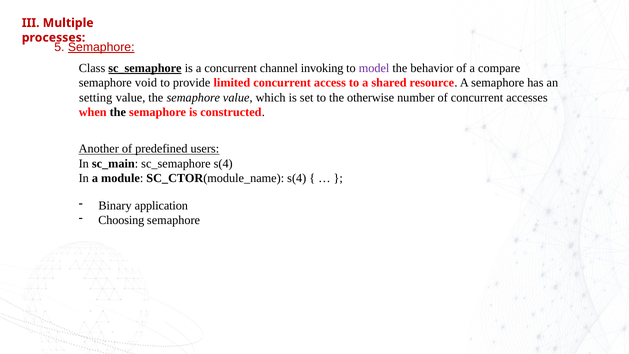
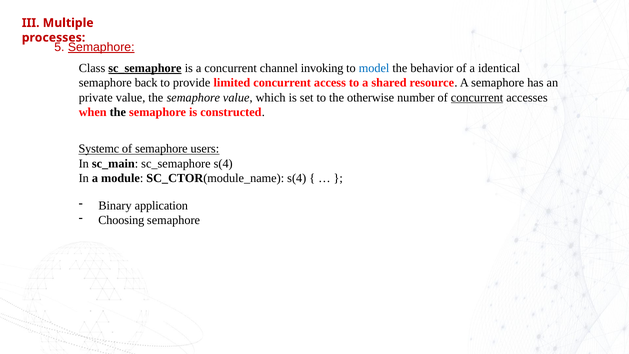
model colour: purple -> blue
compare: compare -> identical
void: void -> back
setting: setting -> private
concurrent at (477, 97) underline: none -> present
Another: Another -> Systemc
of predefined: predefined -> semaphore
